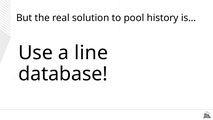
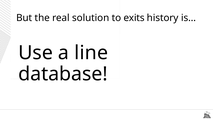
pool: pool -> exits
